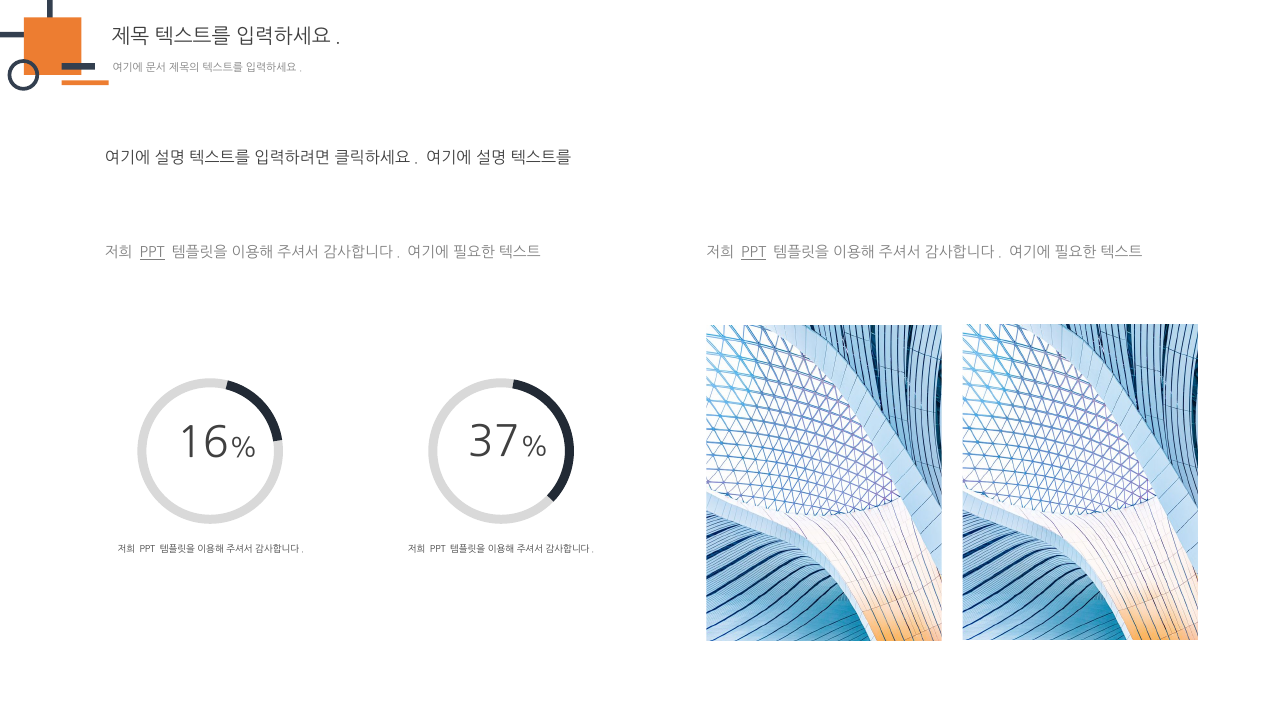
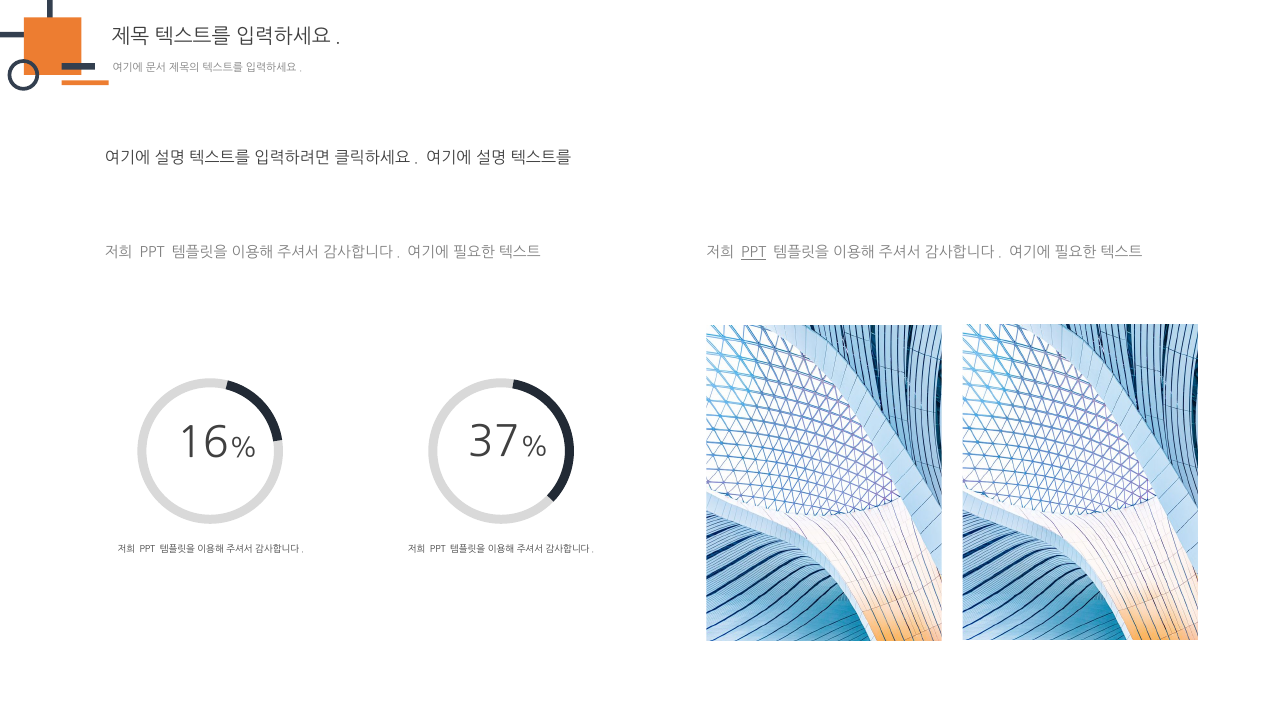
PPT at (152, 253) underline: present -> none
